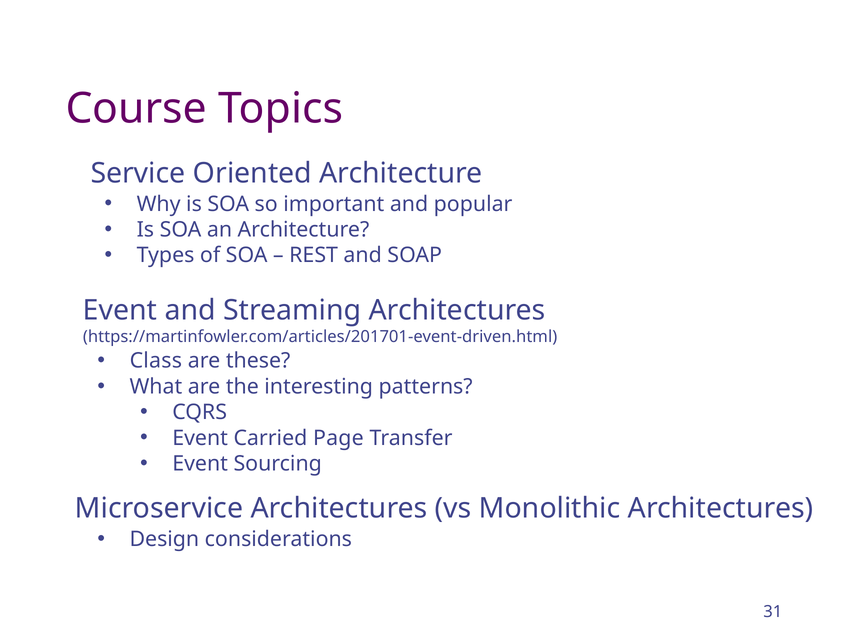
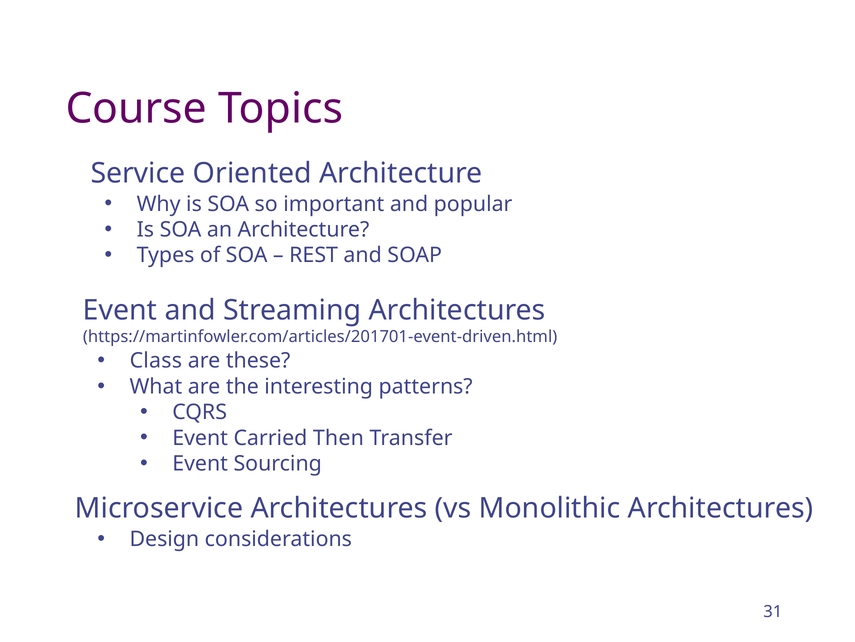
Page: Page -> Then
